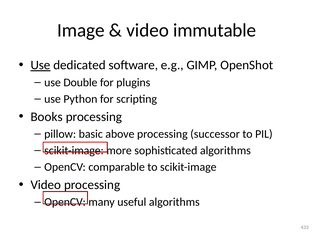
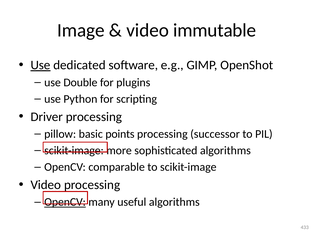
Books: Books -> Driver
above: above -> points
OpenCV at (65, 202) underline: none -> present
